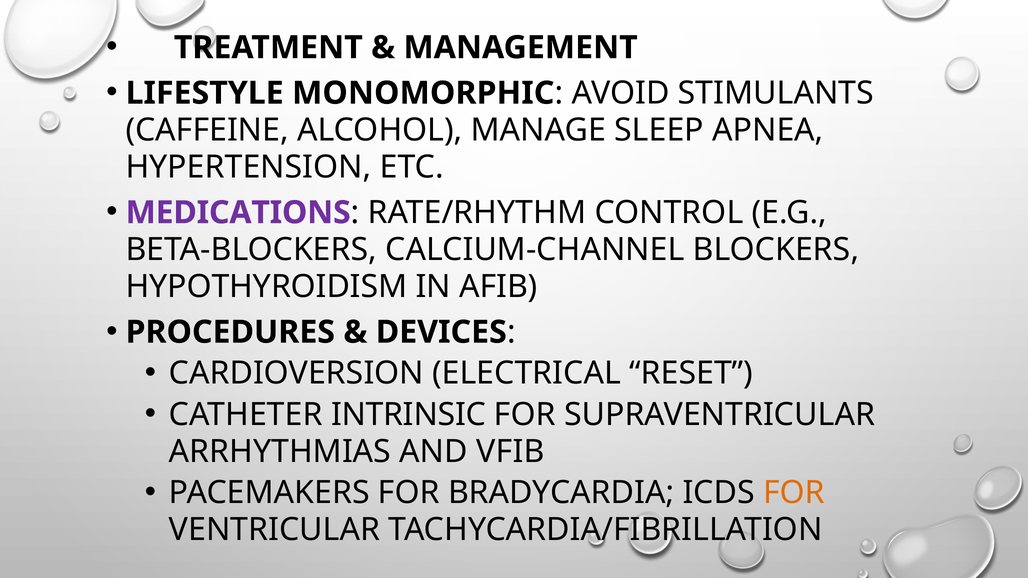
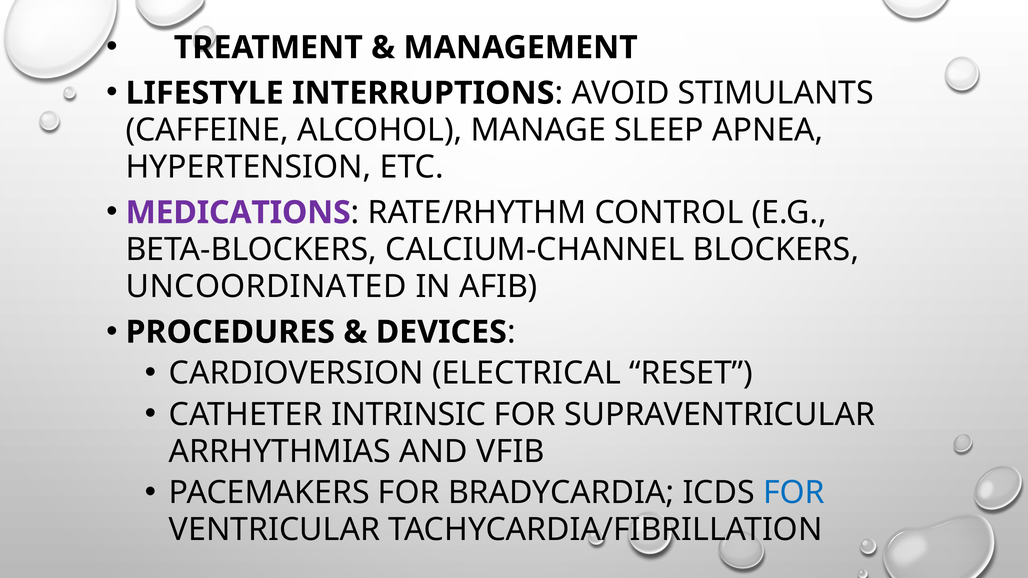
MONOMORPHIC: MONOMORPHIC -> INTERRUPTIONS
HYPOTHYROIDISM: HYPOTHYROIDISM -> UNCOORDINATED
FOR at (794, 493) colour: orange -> blue
